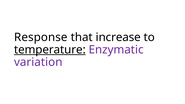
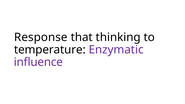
increase: increase -> thinking
temperature underline: present -> none
variation: variation -> influence
